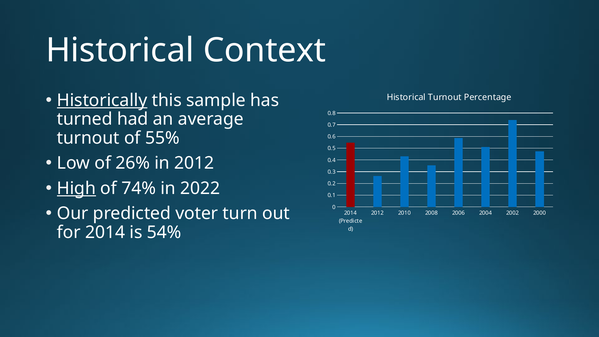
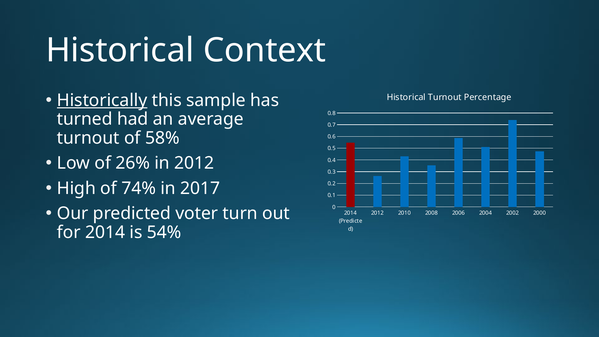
55%: 55% -> 58%
High underline: present -> none
2022: 2022 -> 2017
